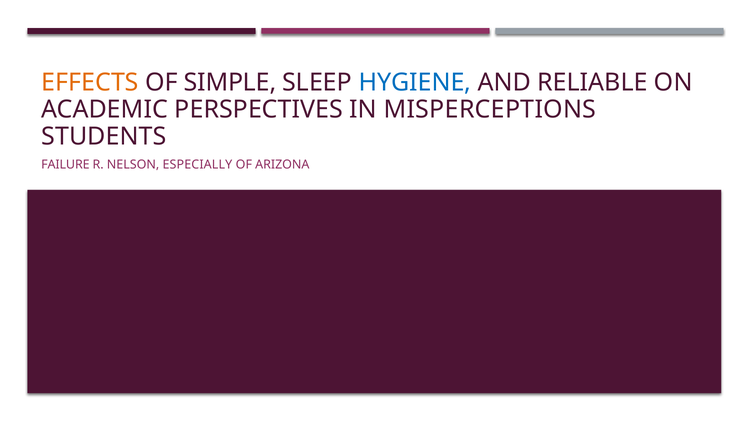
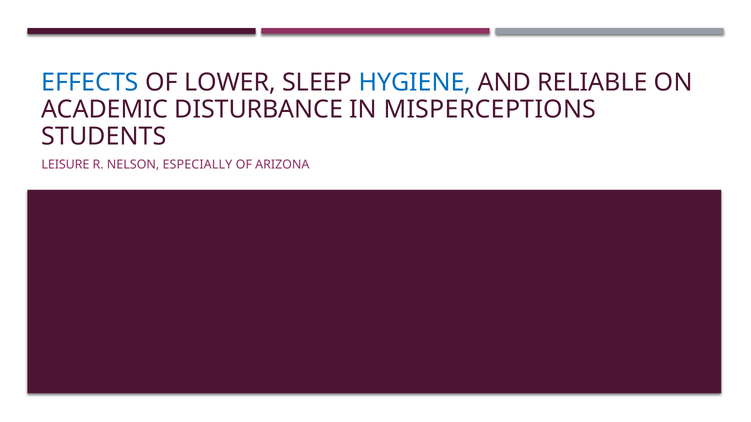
EFFECTS colour: orange -> blue
SIMPLE: SIMPLE -> LOWER
PERSPECTIVES: PERSPECTIVES -> DISTURBANCE
FAILURE: FAILURE -> LEISURE
